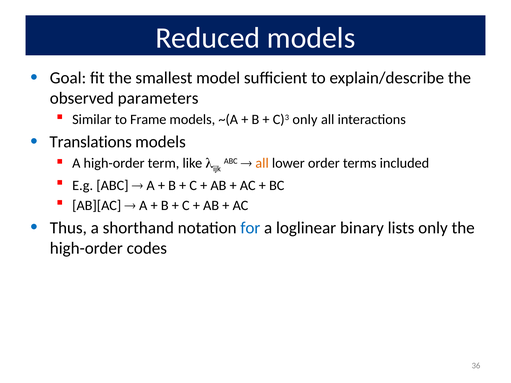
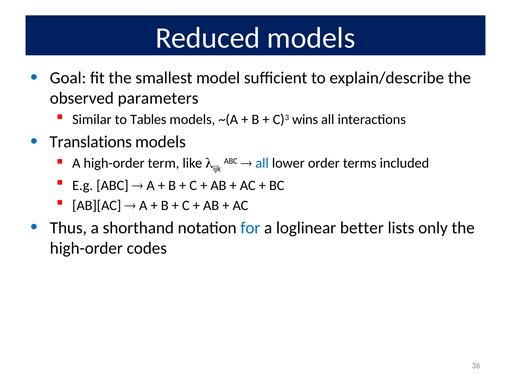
Frame: Frame -> Tables
C)3 only: only -> wins
all at (262, 163) colour: orange -> blue
binary: binary -> better
